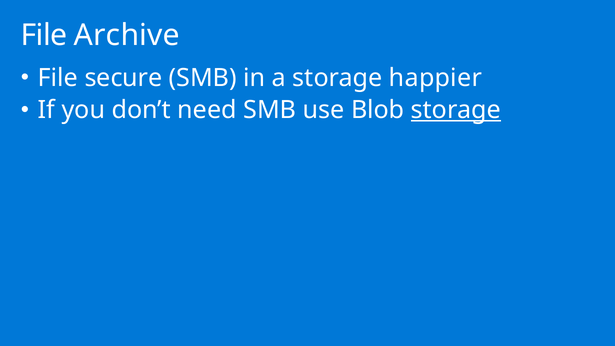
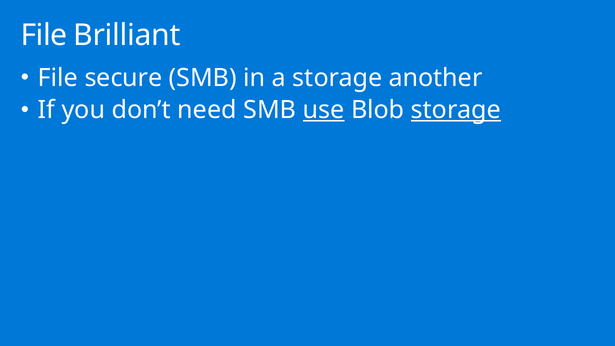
Archive: Archive -> Brilliant
happier: happier -> another
use underline: none -> present
